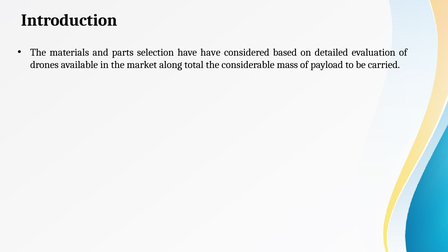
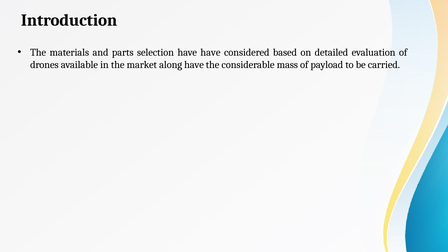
along total: total -> have
